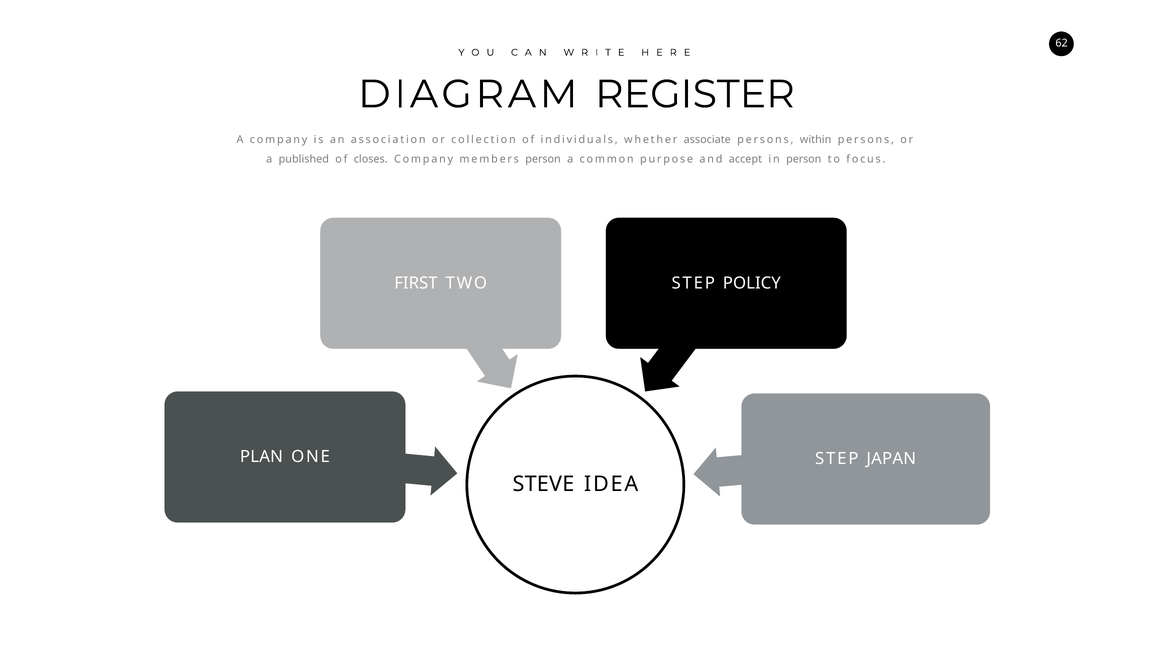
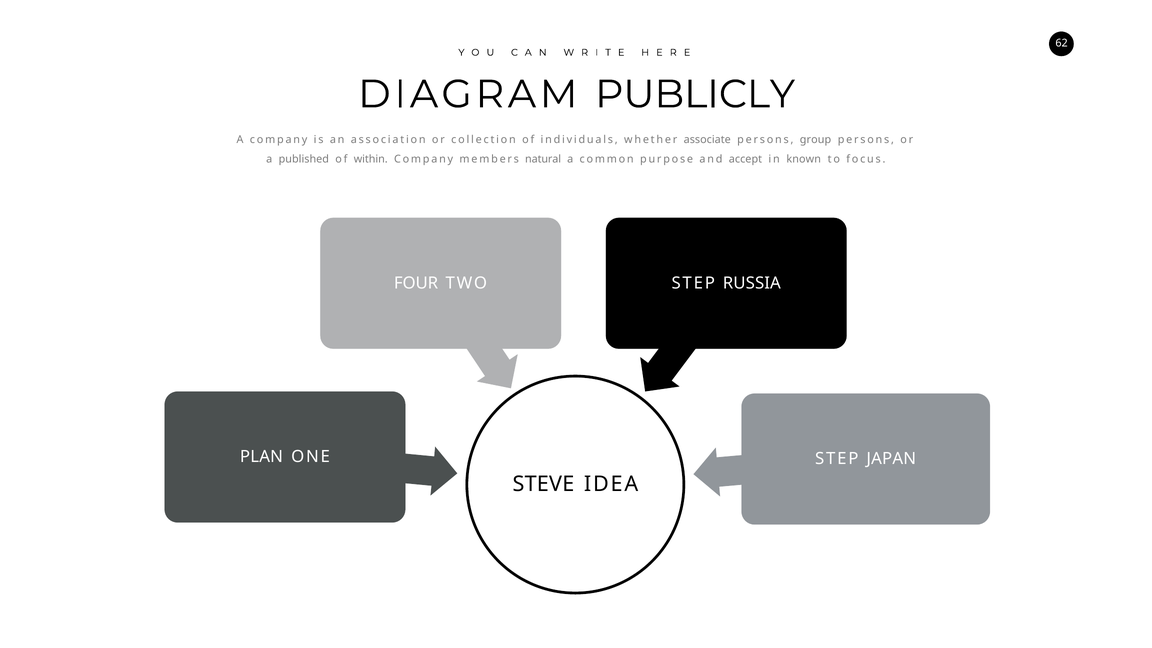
REGISTER: REGISTER -> PUBLICLY
within: within -> group
closes: closes -> within
members person: person -> natural
in person: person -> known
FIRST: FIRST -> FOUR
POLICY: POLICY -> RUSSIA
